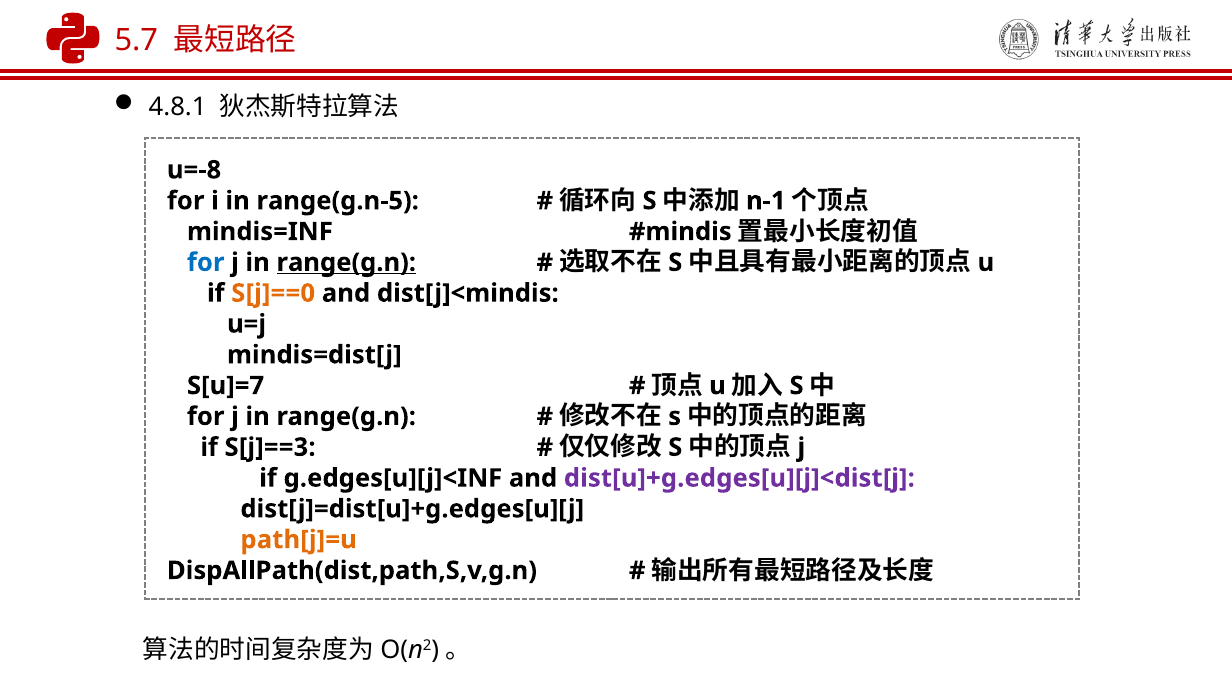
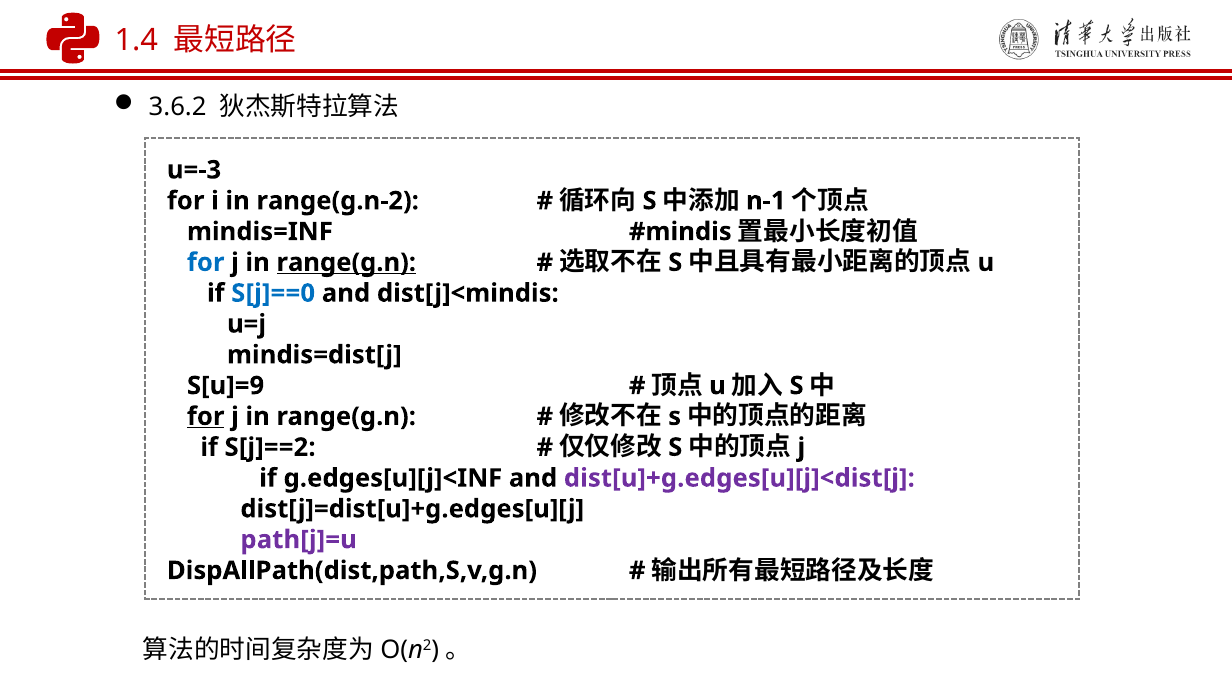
5.7: 5.7 -> 1.4
4.8.1: 4.8.1 -> 3.6.2
u=-8: u=-8 -> u=-3
range(g.n-5: range(g.n-5 -> range(g.n-2
S[j]==0 colour: orange -> blue
S[u]=7: S[u]=7 -> S[u]=9
for at (206, 416) underline: none -> present
S[j]==3: S[j]==3 -> S[j]==2
path[j]=u colour: orange -> purple
